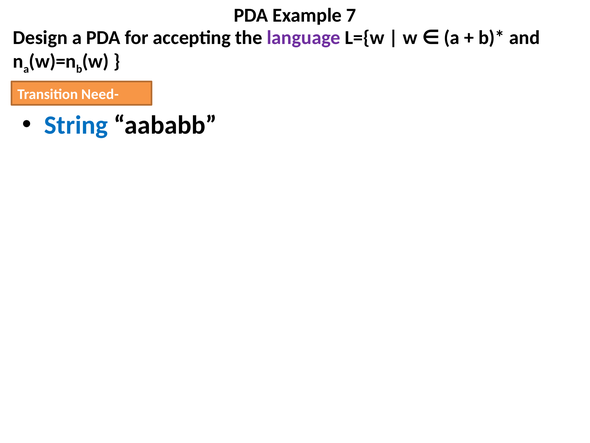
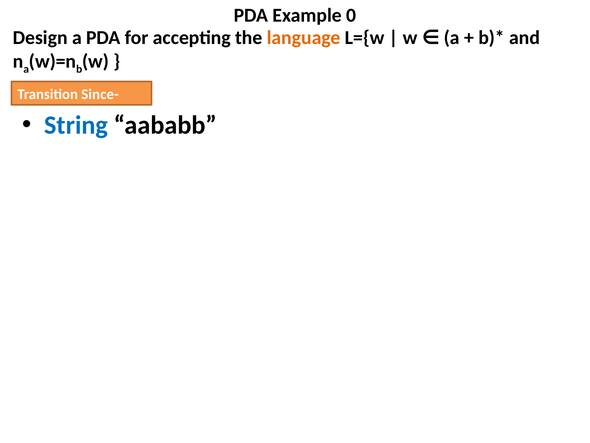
7: 7 -> 0
language colour: purple -> orange
Need-: Need- -> Since-
